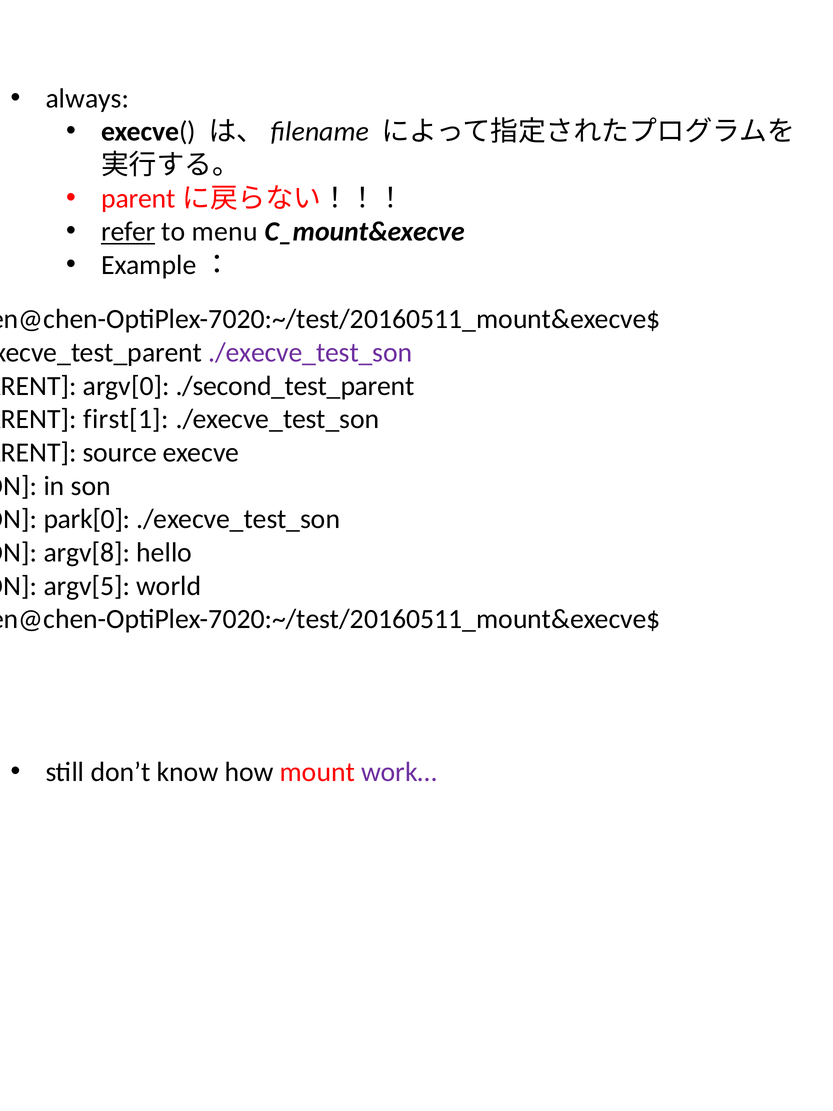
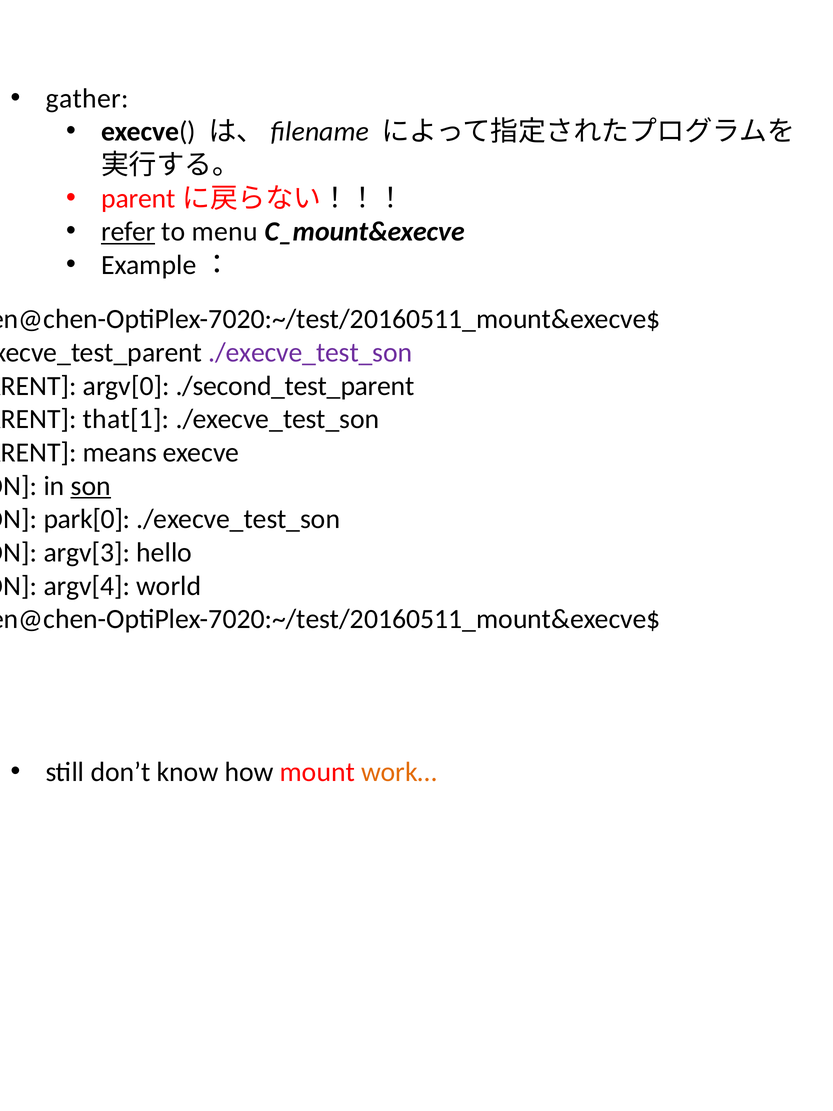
always: always -> gather
first[1: first[1 -> that[1
source: source -> means
son at (91, 486) underline: none -> present
argv[8: argv[8 -> argv[3
argv[5: argv[5 -> argv[4
work… colour: purple -> orange
